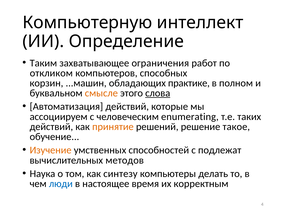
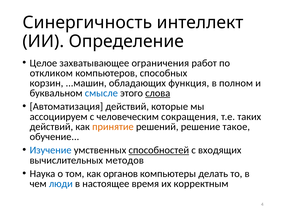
Компьютерную: Компьютерную -> Синергичность
Таким: Таким -> Целое
практике: практике -> функция
смысле colour: orange -> blue
enumerating: enumerating -> сокращения
Изучение colour: orange -> blue
способностей underline: none -> present
подлежат: подлежат -> входящих
синтезу: синтезу -> органов
